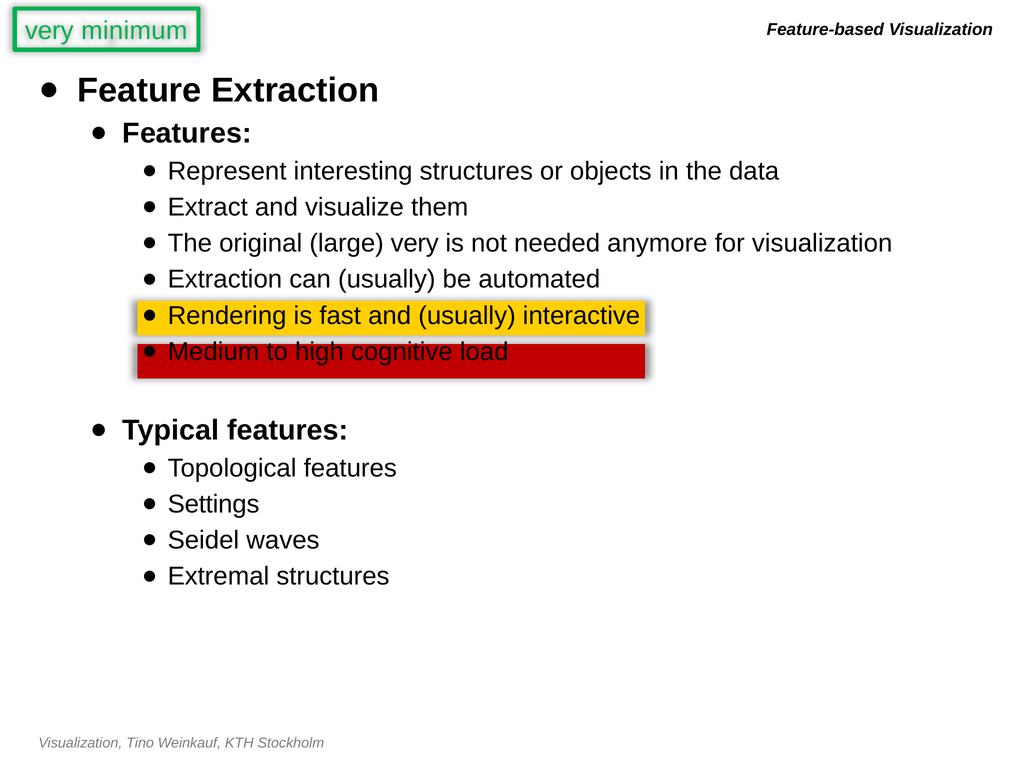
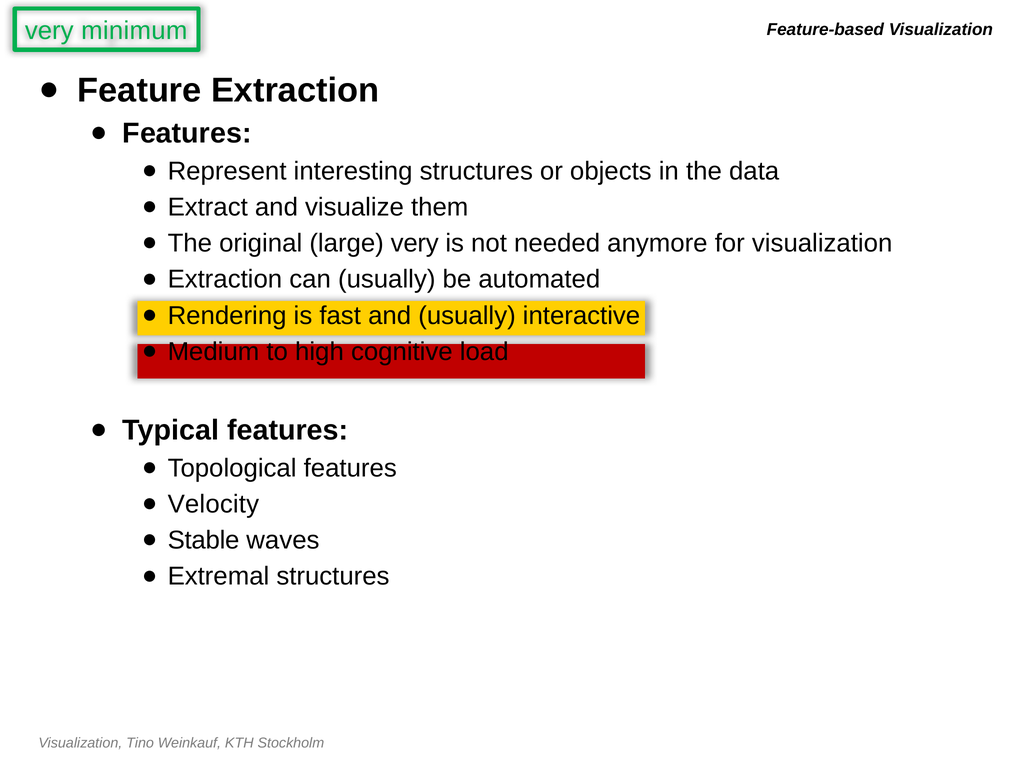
Settings: Settings -> Velocity
Seidel: Seidel -> Stable
